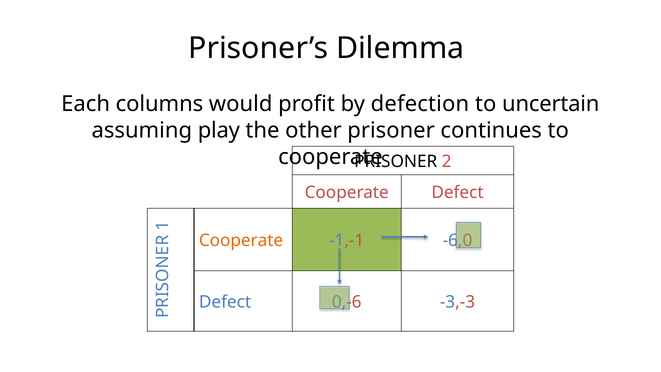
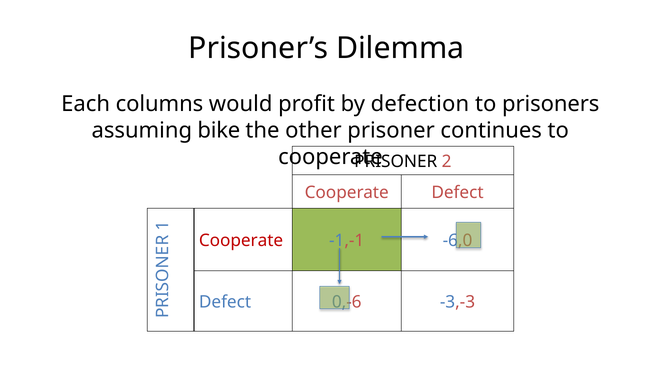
uncertain: uncertain -> prisoners
play: play -> bike
Cooperate at (241, 240) colour: orange -> red
